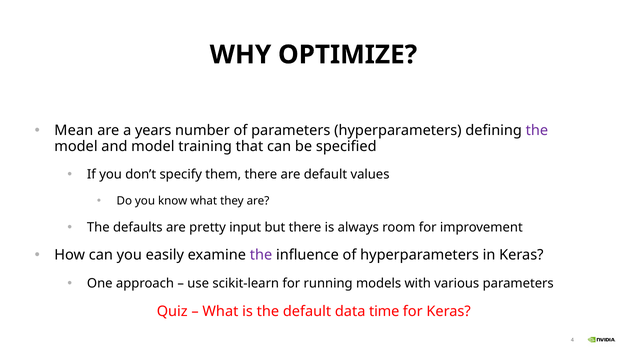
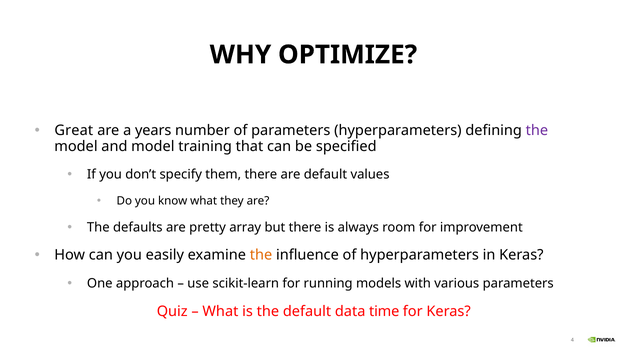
Mean: Mean -> Great
input: input -> array
the at (261, 255) colour: purple -> orange
